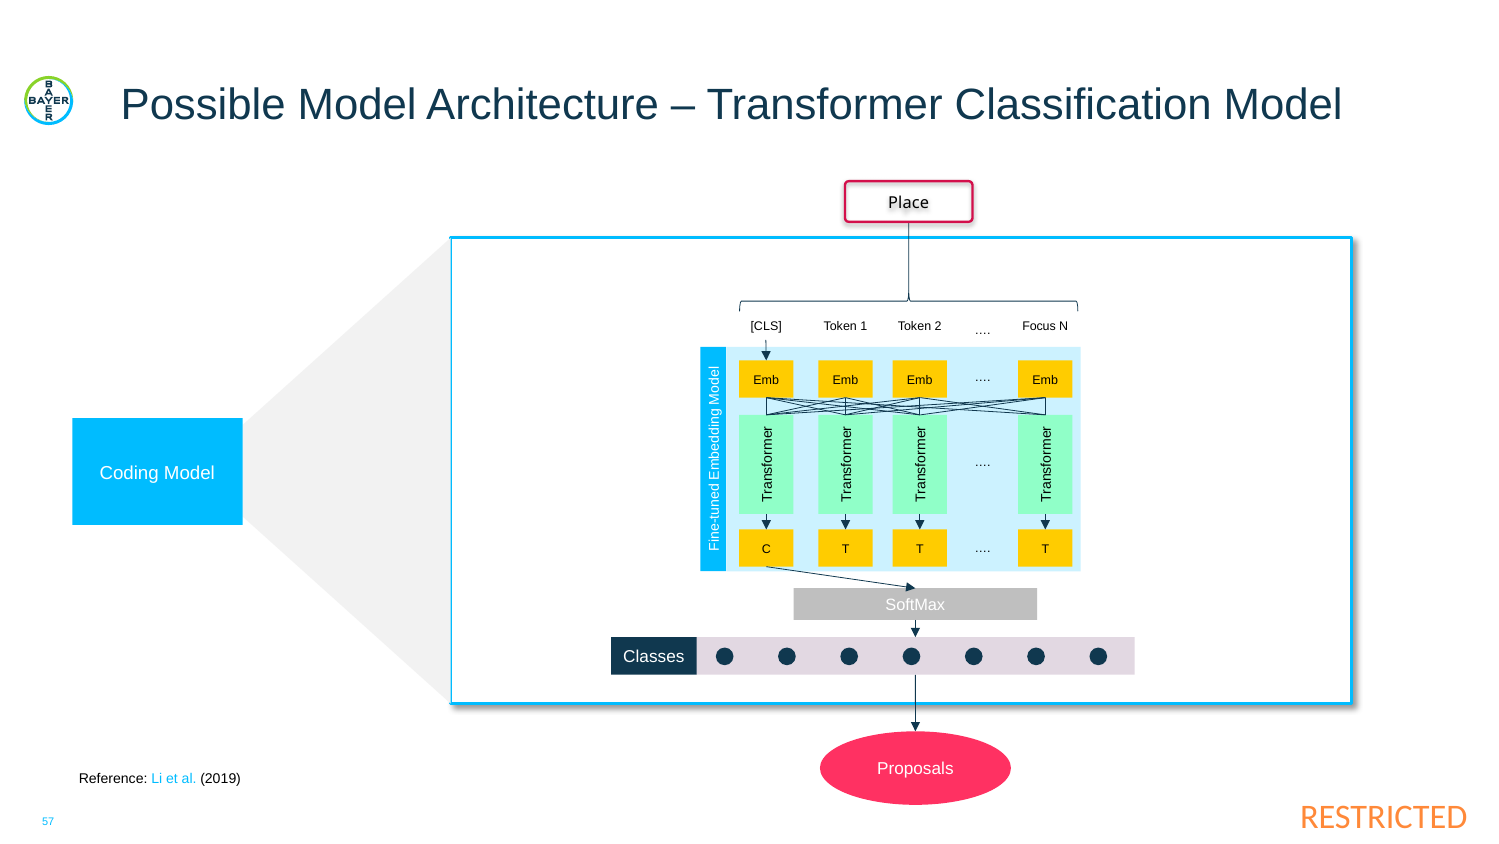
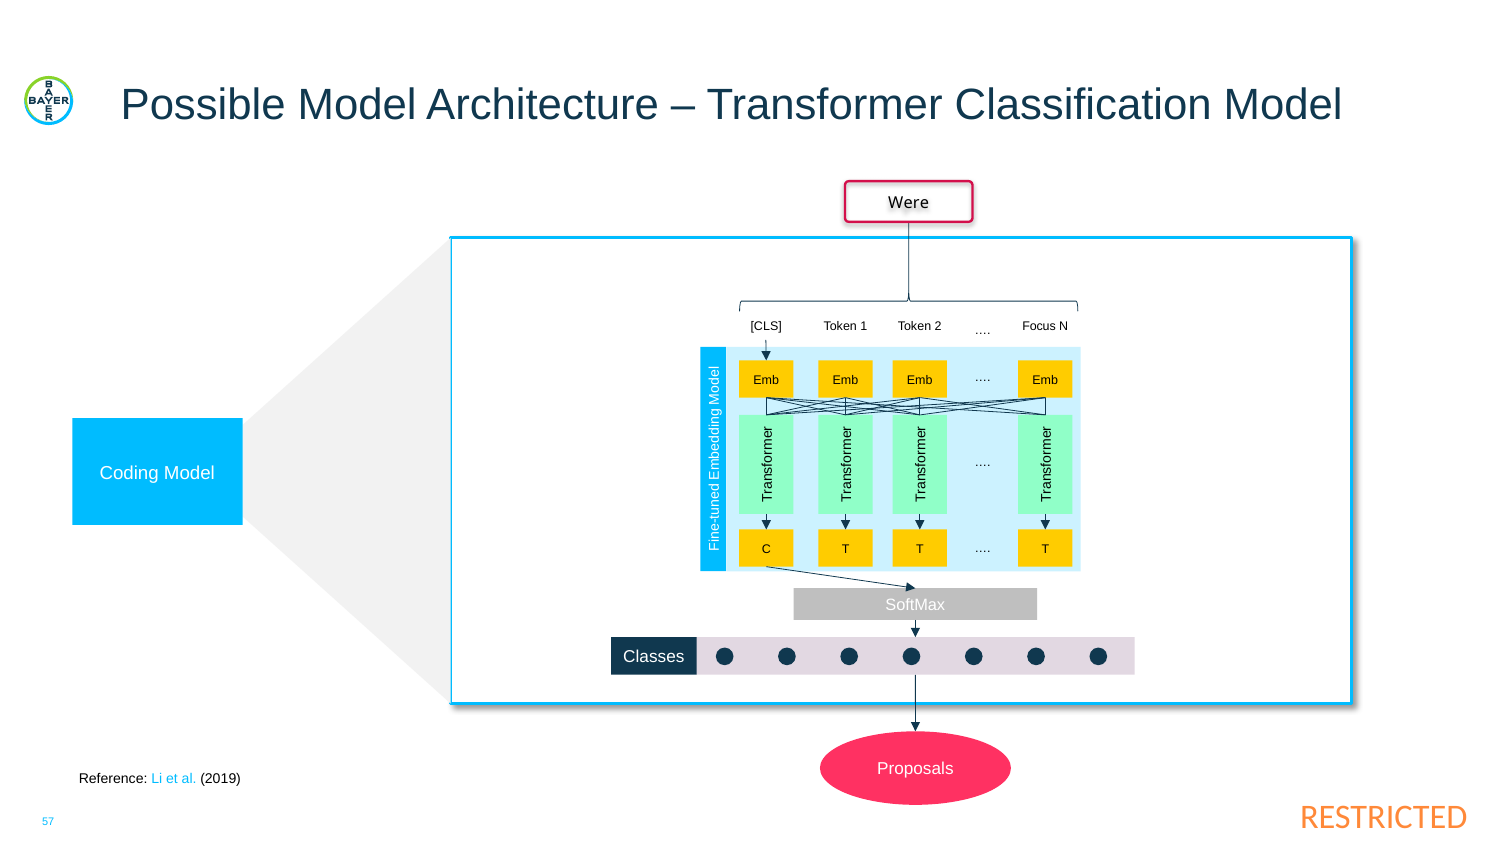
Place: Place -> Were
